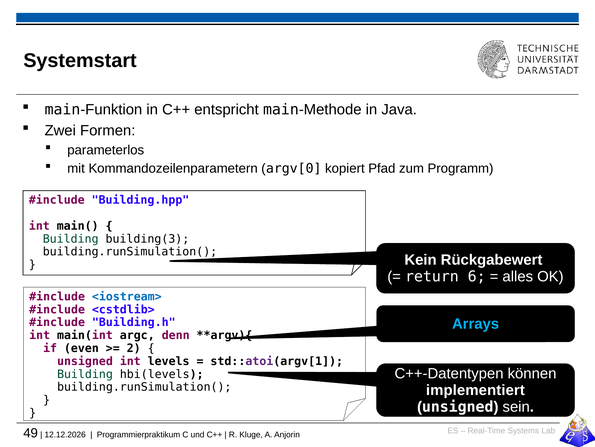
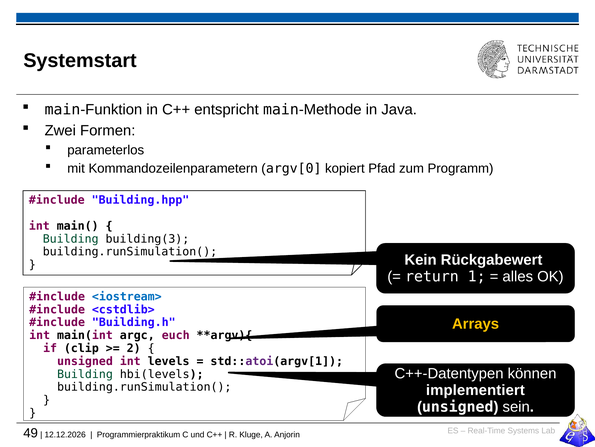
6: 6 -> 1
Arrays colour: light blue -> yellow
denn: denn -> euch
even: even -> clip
